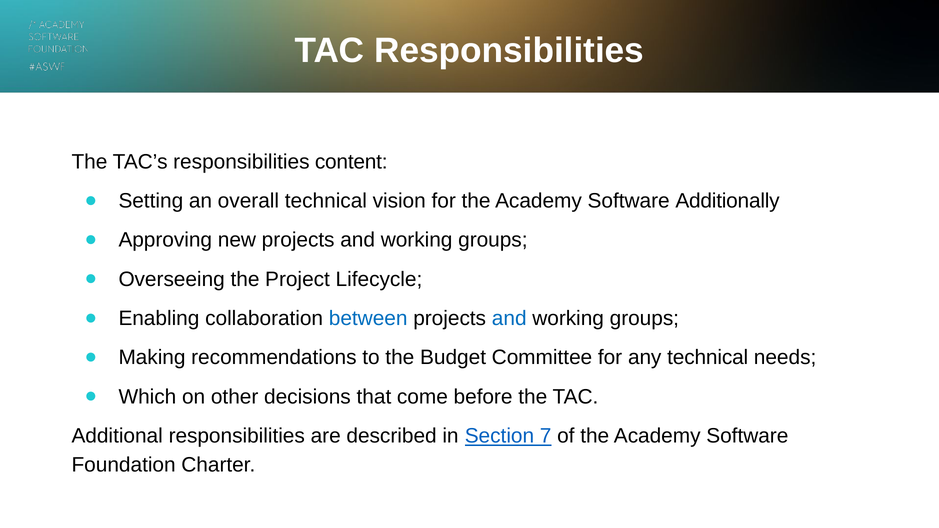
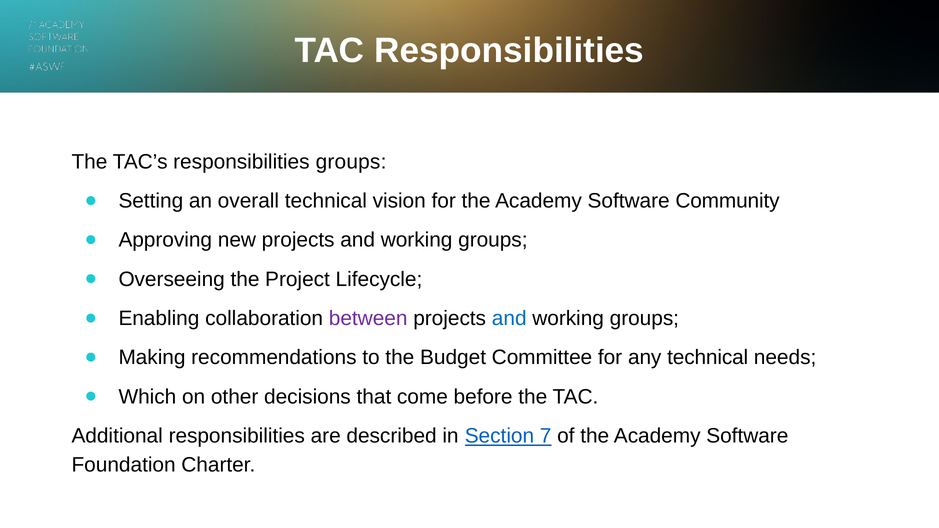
responsibilities content: content -> groups
Additionally: Additionally -> Community
between colour: blue -> purple
